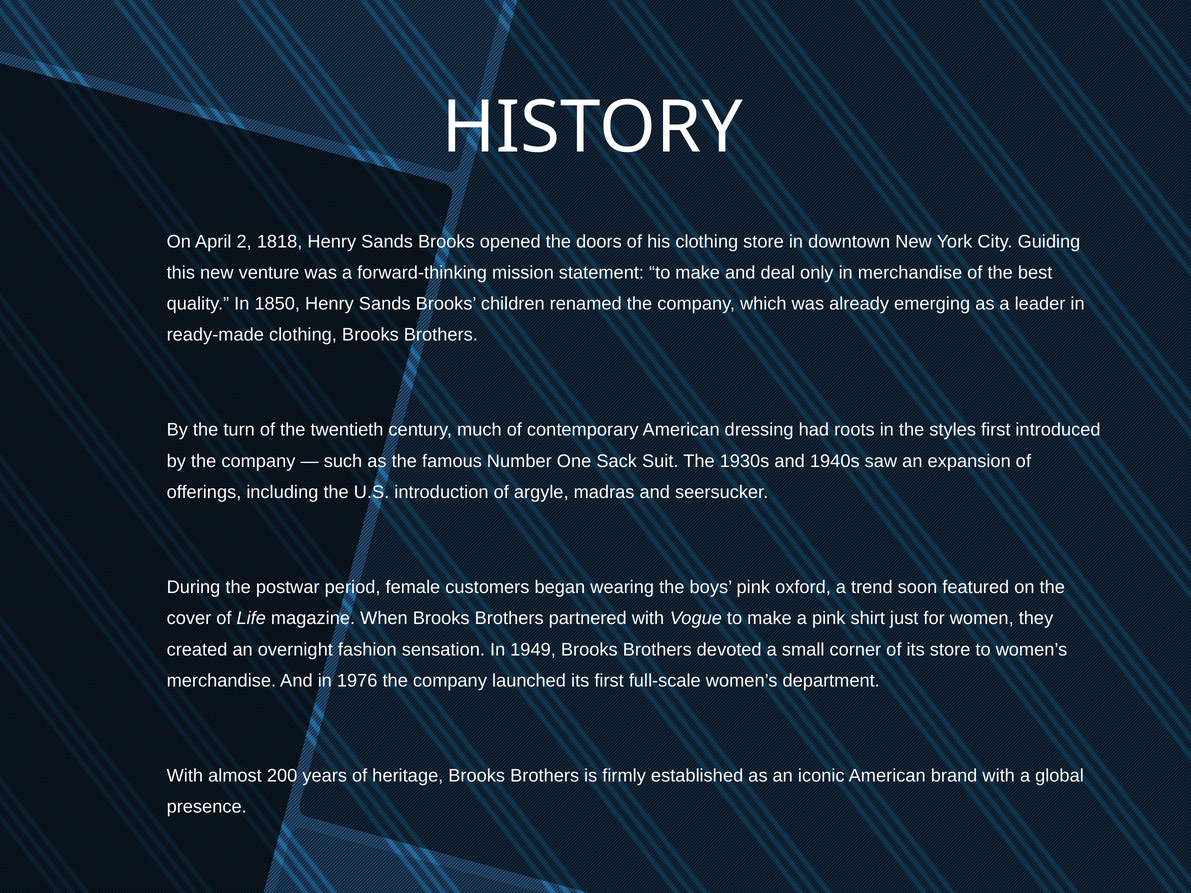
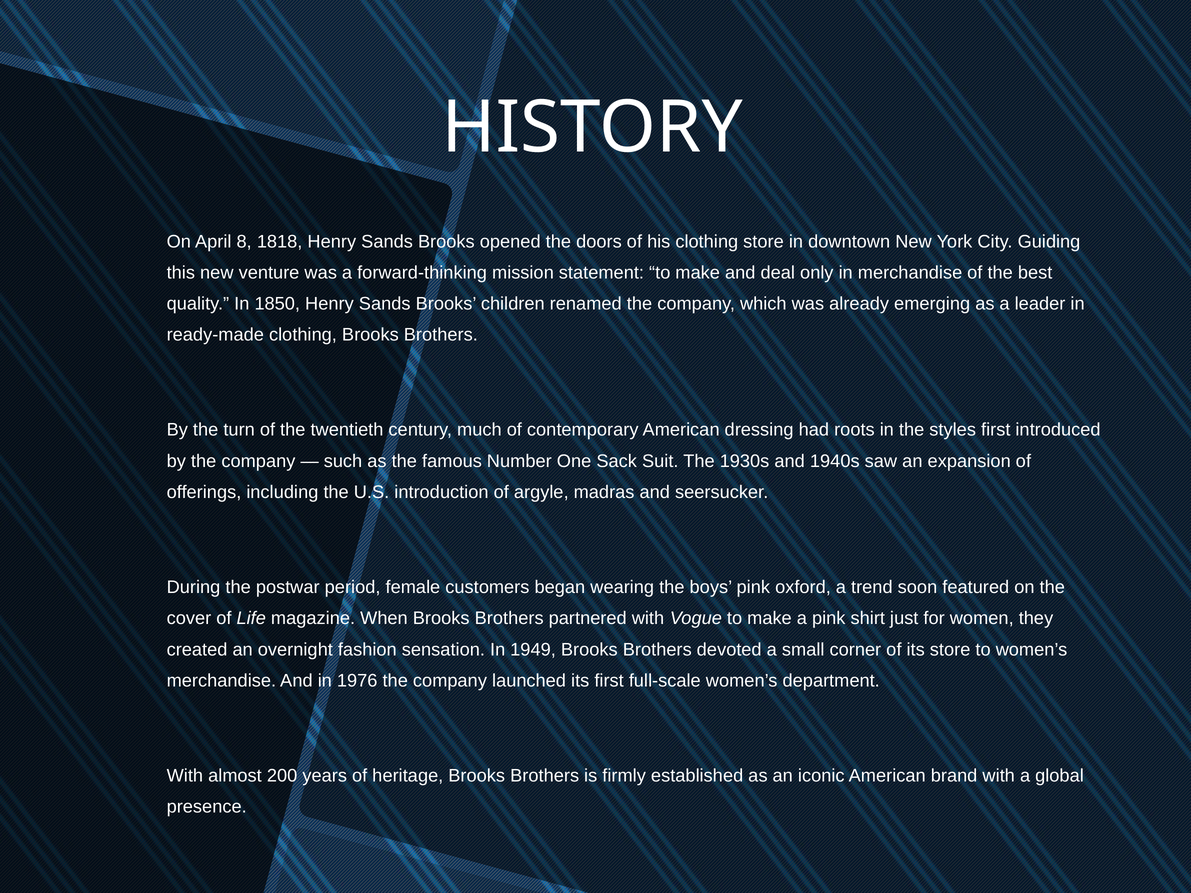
2: 2 -> 8
